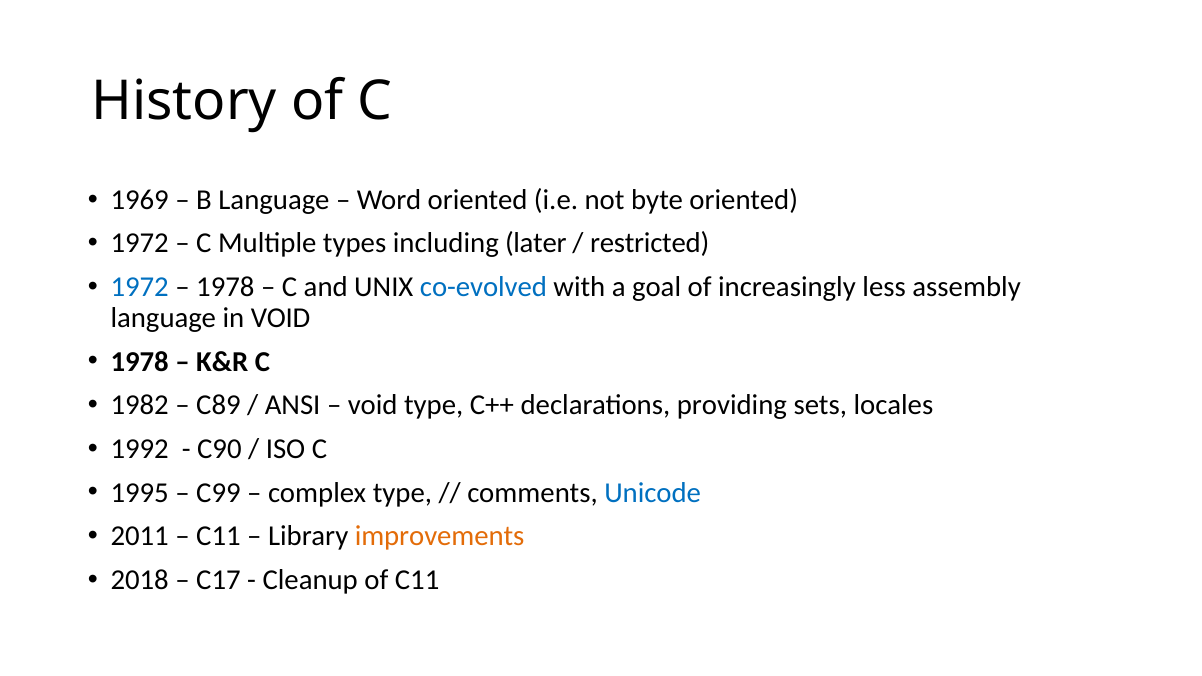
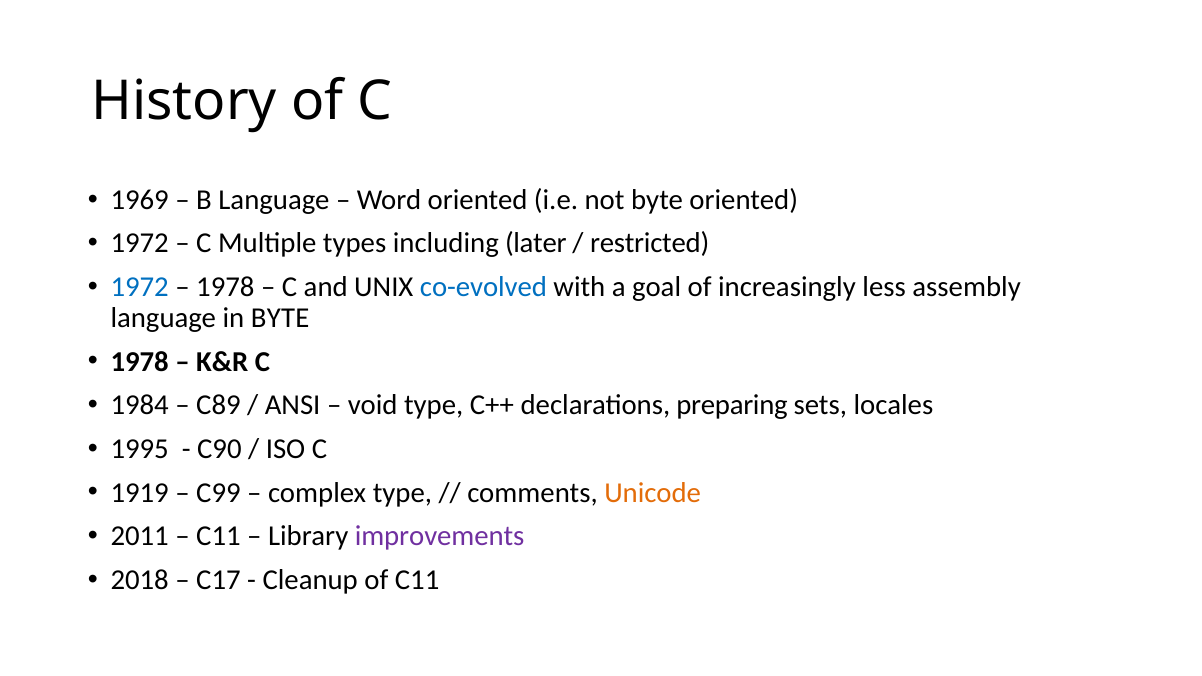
in VOID: VOID -> BYTE
1982: 1982 -> 1984
providing: providing -> preparing
1992: 1992 -> 1995
1995: 1995 -> 1919
Unicode colour: blue -> orange
improvements colour: orange -> purple
